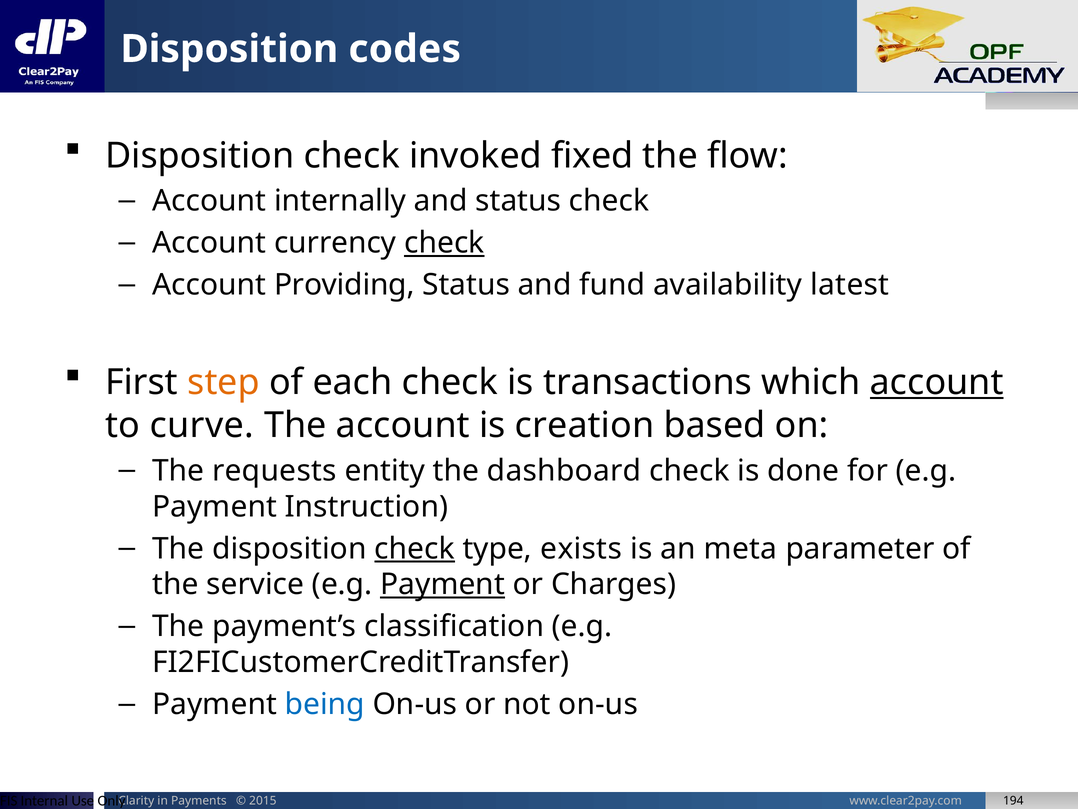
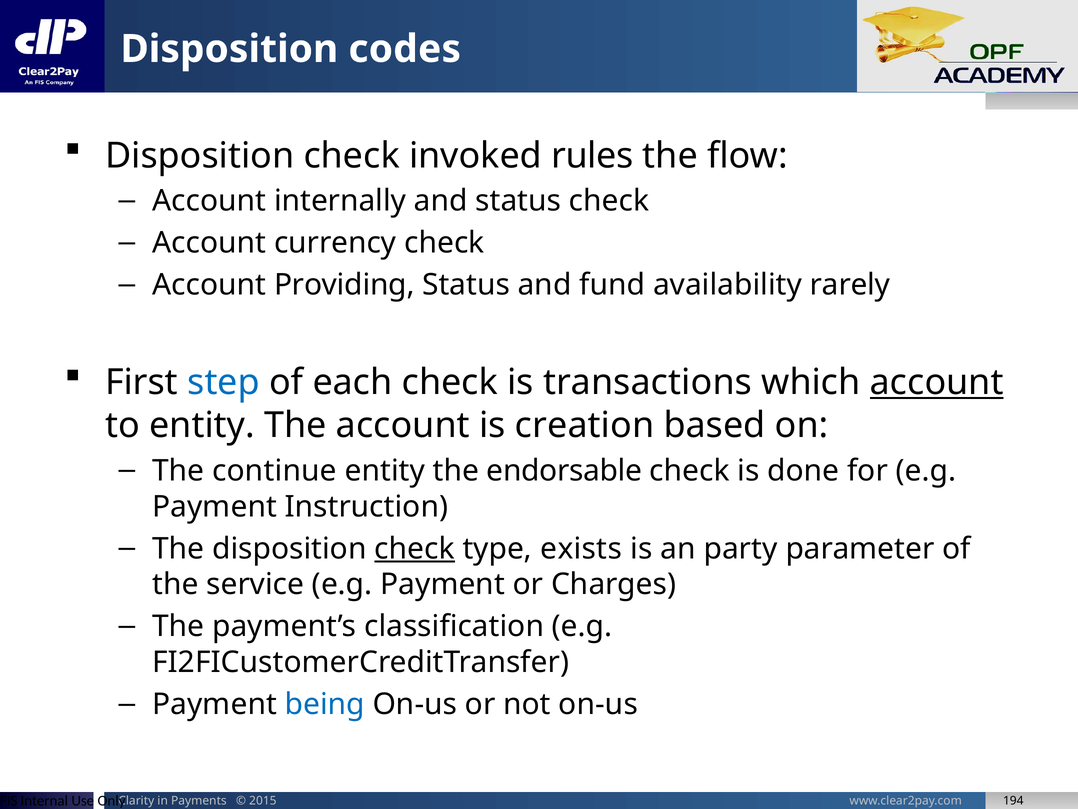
fixed: fixed -> rules
check at (444, 243) underline: present -> none
latest: latest -> rarely
step colour: orange -> blue
to curve: curve -> entity
requests: requests -> continue
dashboard: dashboard -> endorsable
meta: meta -> party
Payment at (443, 584) underline: present -> none
